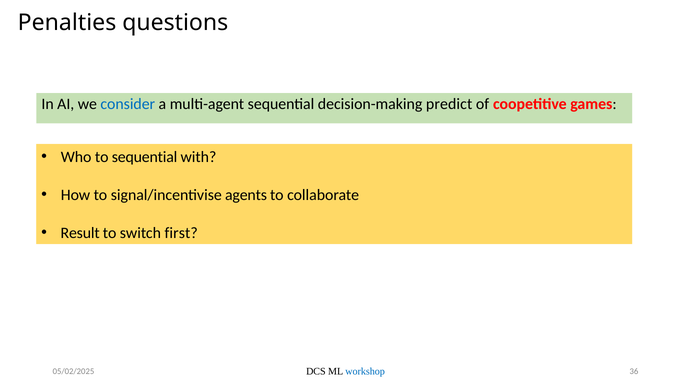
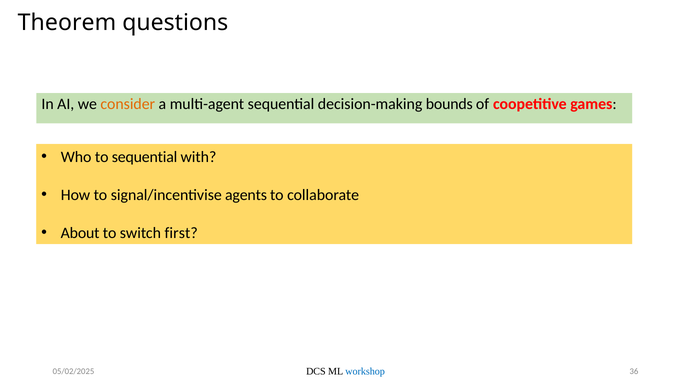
Penalties: Penalties -> Theorem
consider colour: blue -> orange
predict: predict -> bounds
Result: Result -> About
